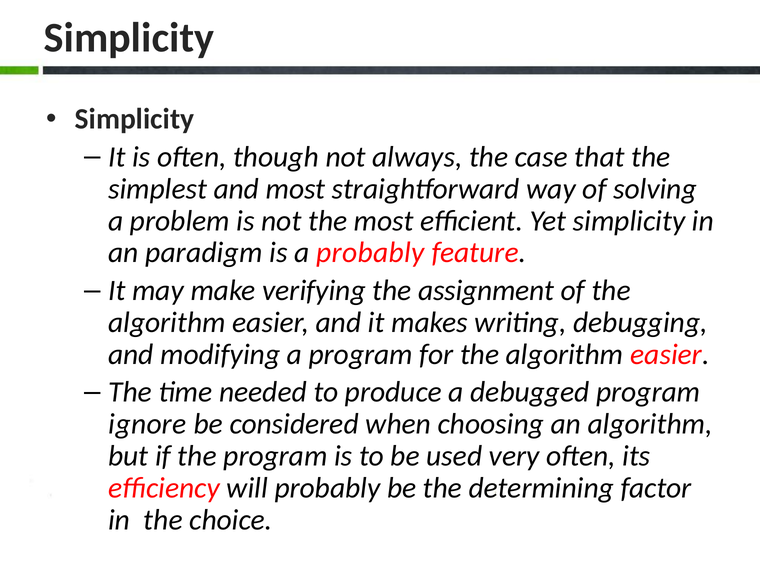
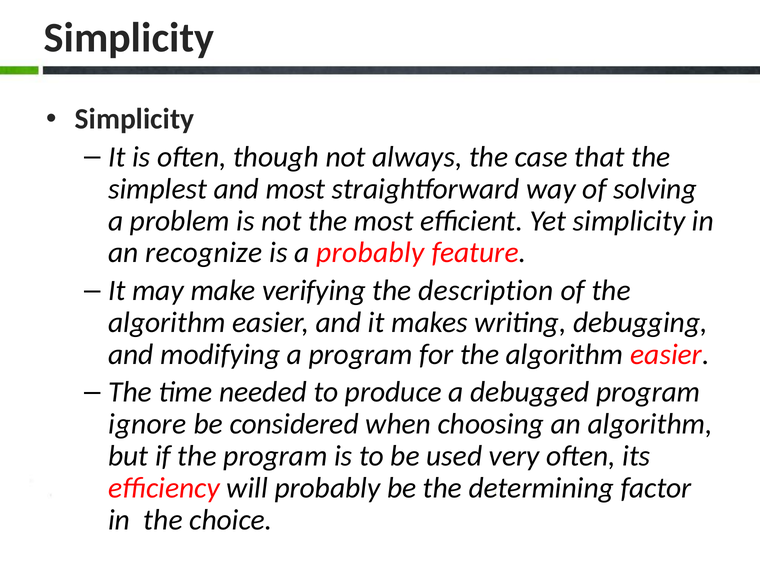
paradigm: paradigm -> recognize
assignment: assignment -> description
